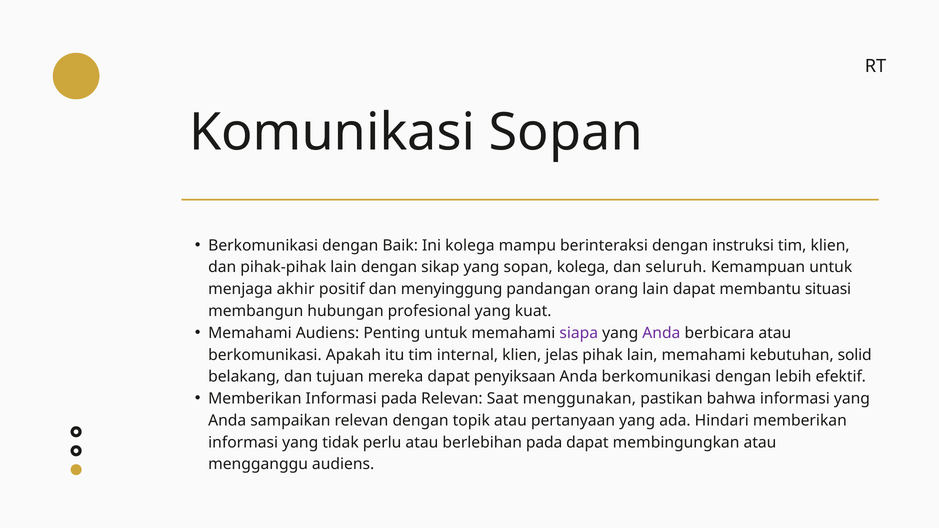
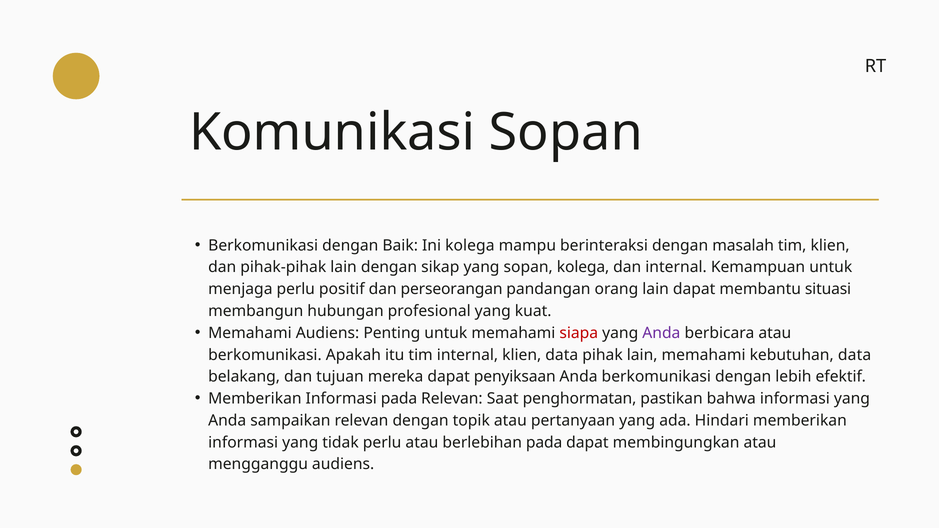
instruksi: instruksi -> masalah
dan seluruh: seluruh -> internal
menjaga akhir: akhir -> perlu
menyinggung: menyinggung -> perseorangan
siapa colour: purple -> red
klien jelas: jelas -> data
kebutuhan solid: solid -> data
menggunakan: menggunakan -> penghormatan
